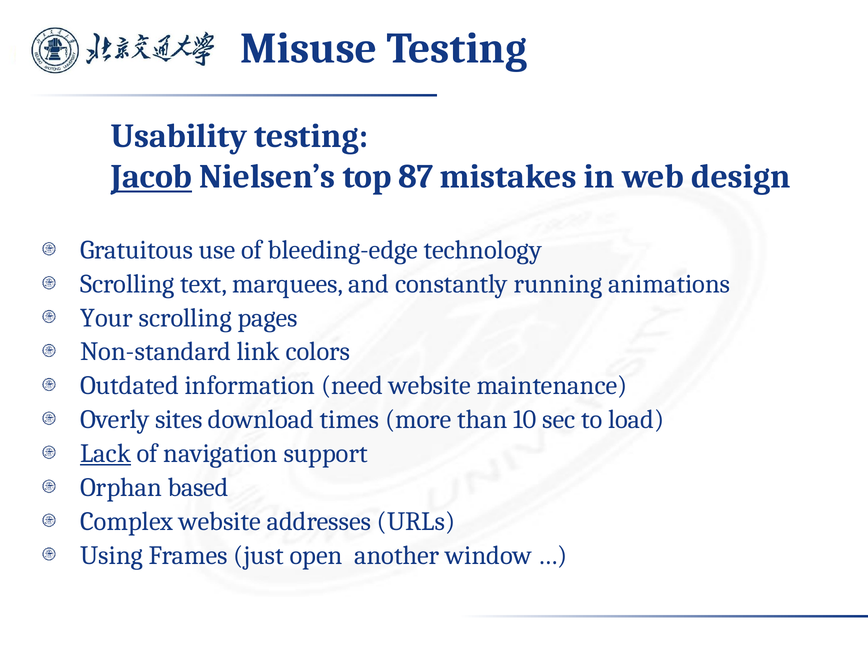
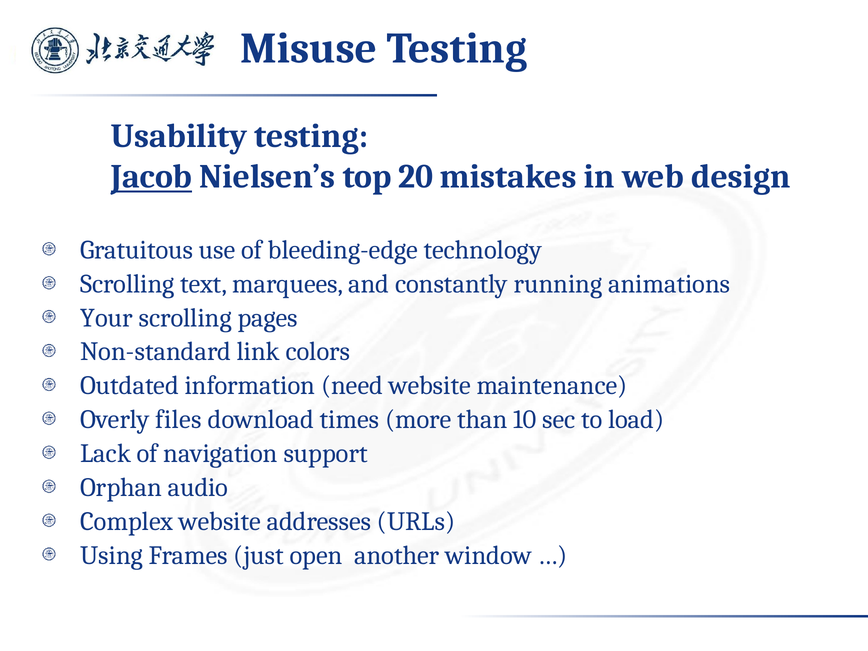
87: 87 -> 20
sites: sites -> files
Lack underline: present -> none
based: based -> audio
